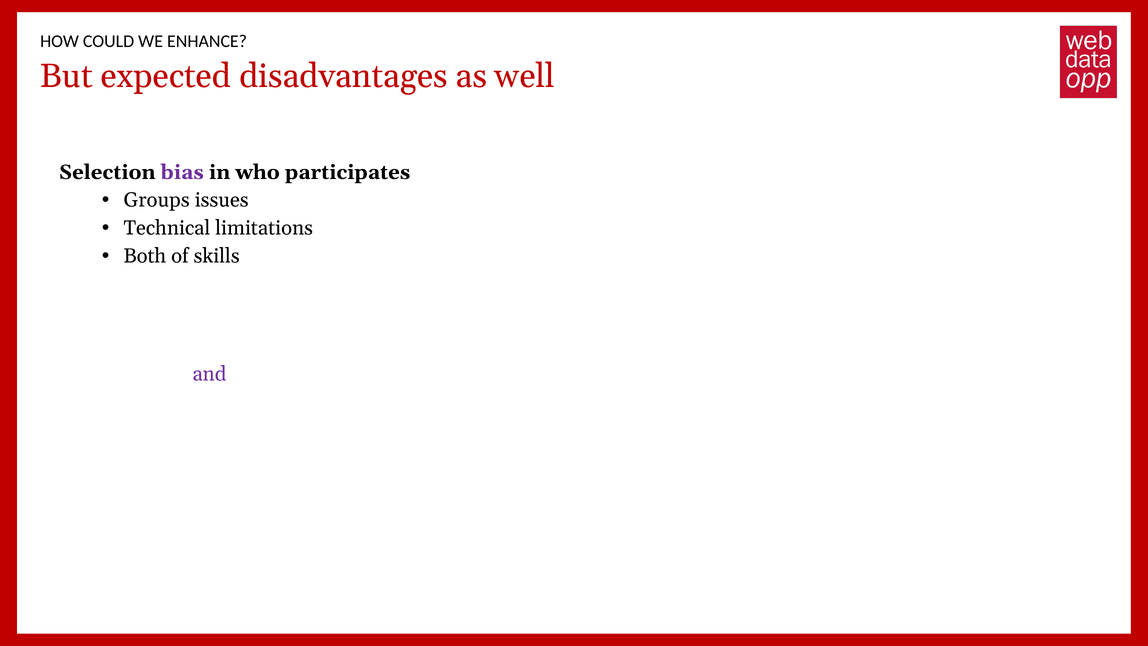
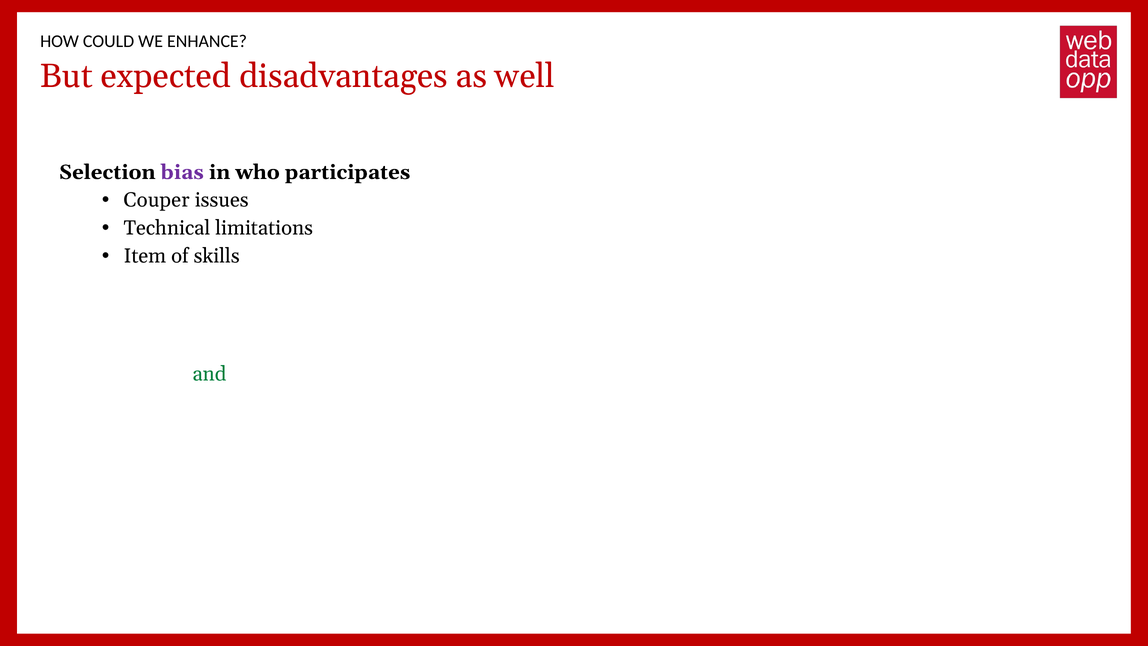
Groups: Groups -> Couper
Both: Both -> Item
and at (209, 374) colour: purple -> green
